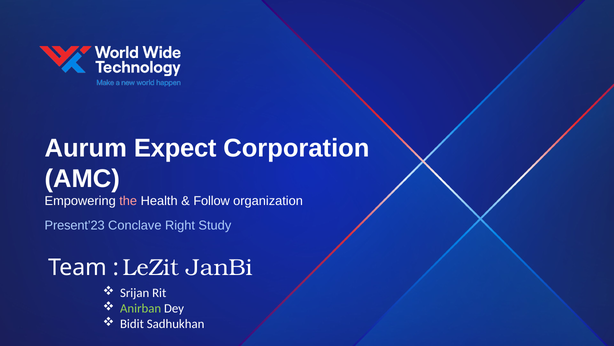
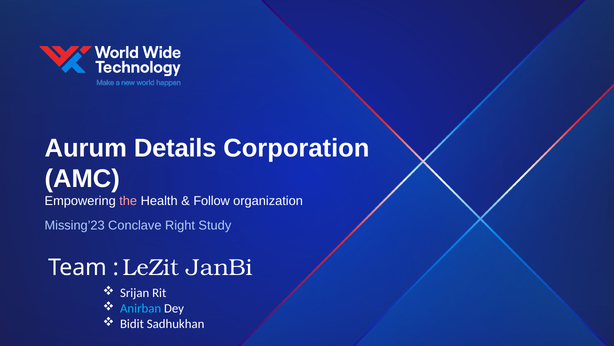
Expect: Expect -> Details
Present’23: Present’23 -> Missing’23
Anirban colour: light green -> light blue
